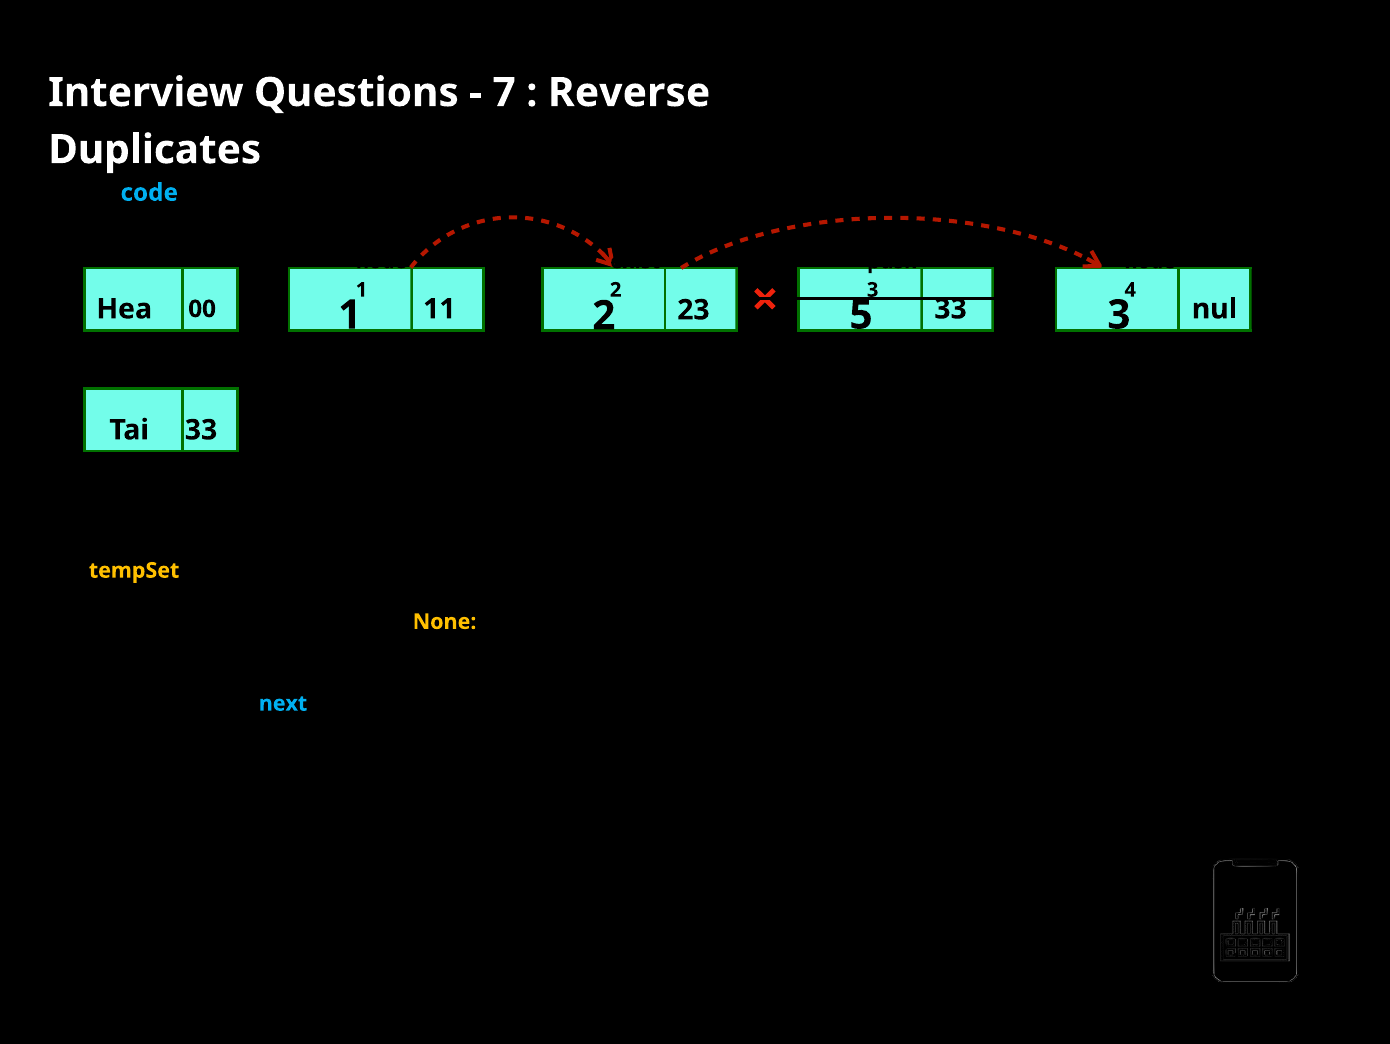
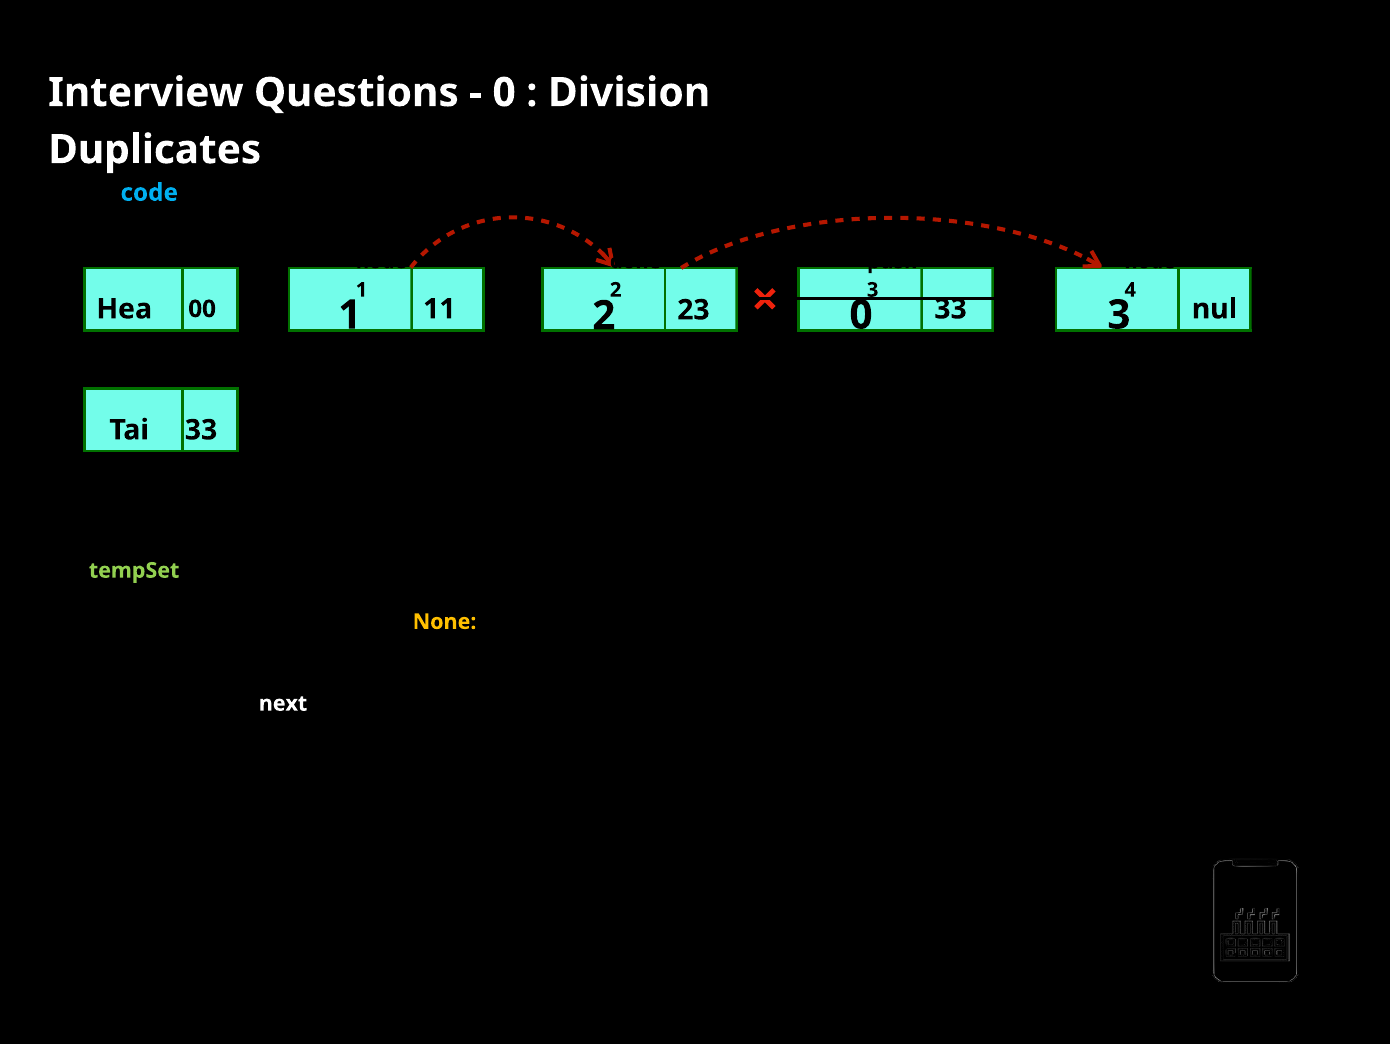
7 at (504, 93): 7 -> 0
Reverse: Reverse -> Division
exist: exist -> done
1 5: 5 -> 0
tempSet at (134, 570) colour: yellow -> light green
next at (283, 703) colour: light blue -> white
